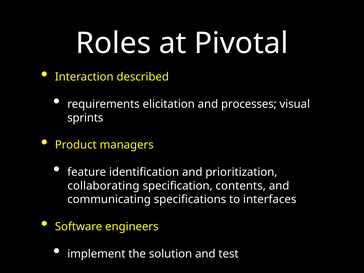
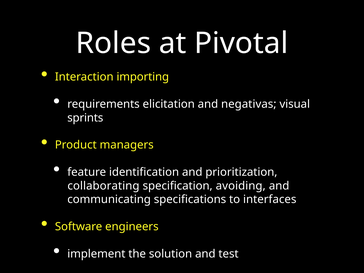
described: described -> importing
processes: processes -> negativas
contents: contents -> avoiding
